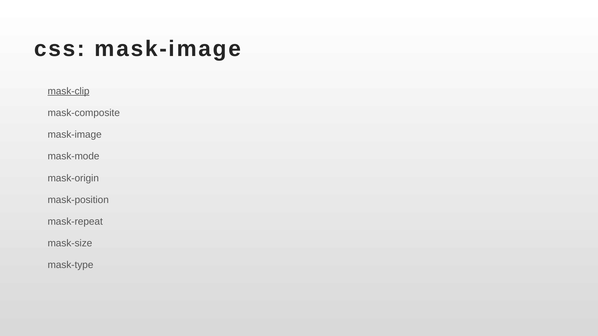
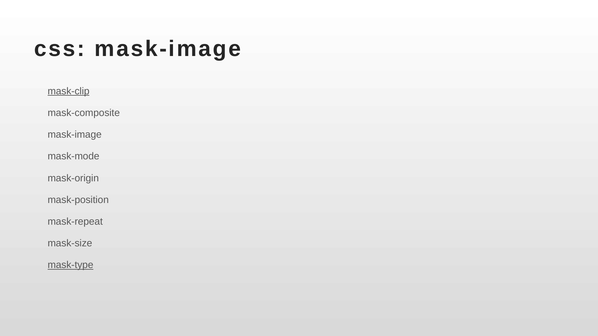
mask-type underline: none -> present
